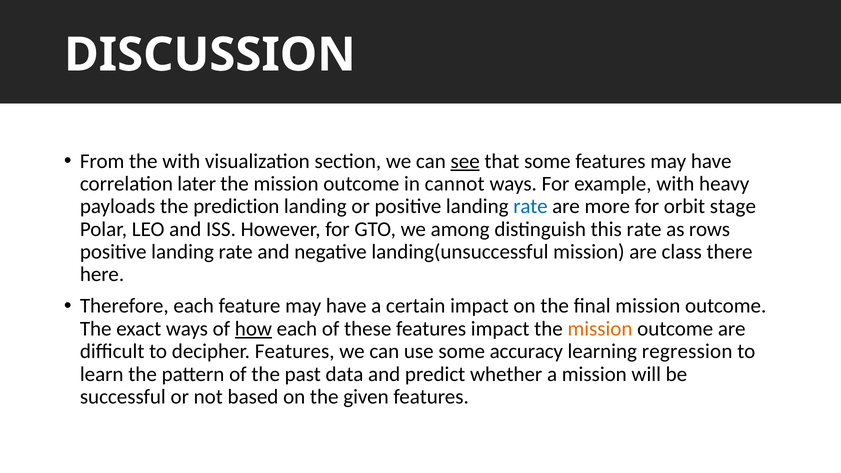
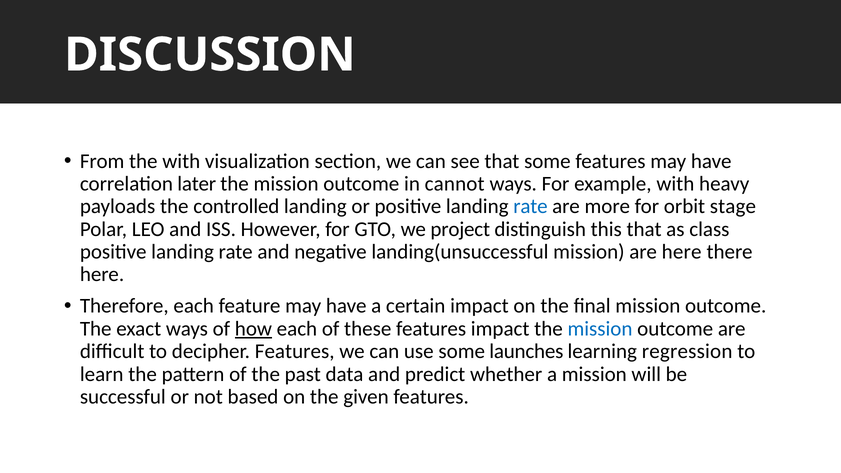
see underline: present -> none
prediction: prediction -> controlled
among: among -> project
this rate: rate -> that
rows: rows -> class
are class: class -> here
mission at (600, 329) colour: orange -> blue
accuracy: accuracy -> launches
